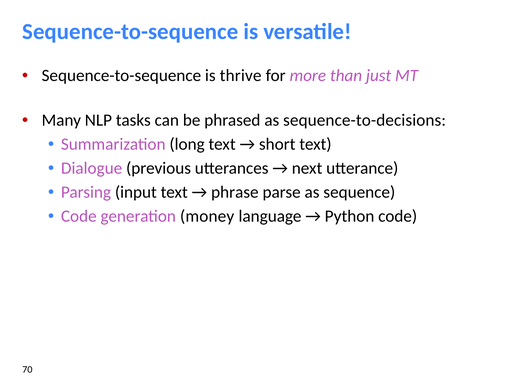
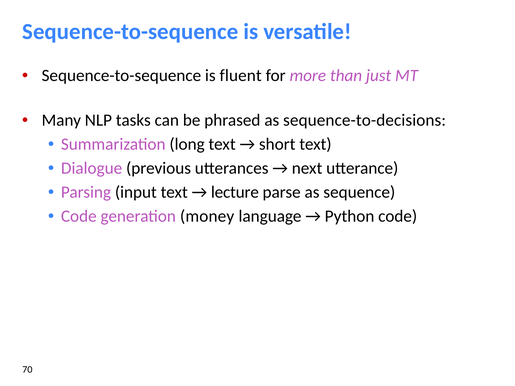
thrive: thrive -> fluent
phrase: phrase -> lecture
